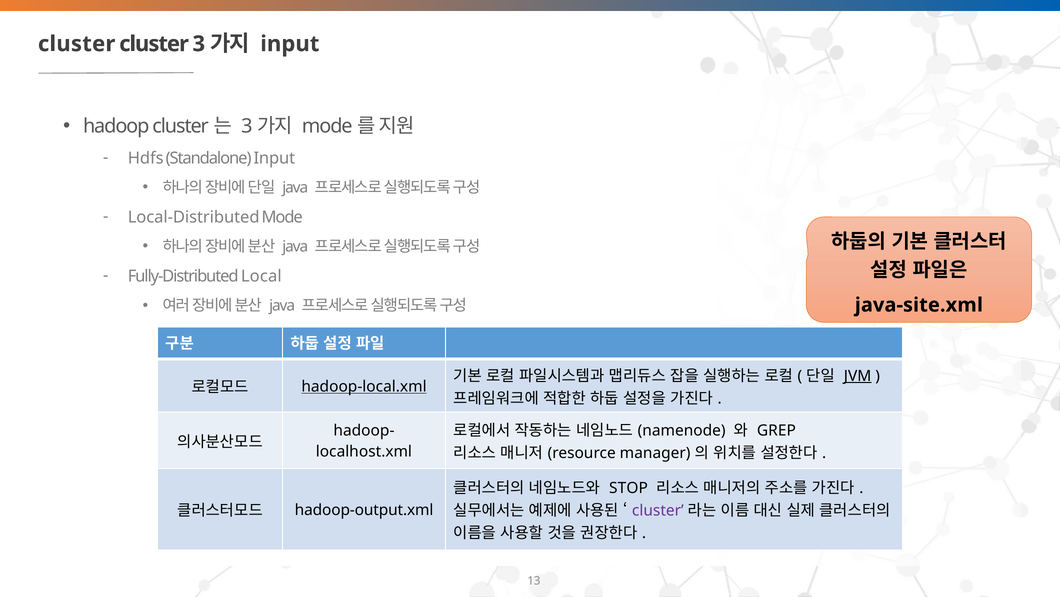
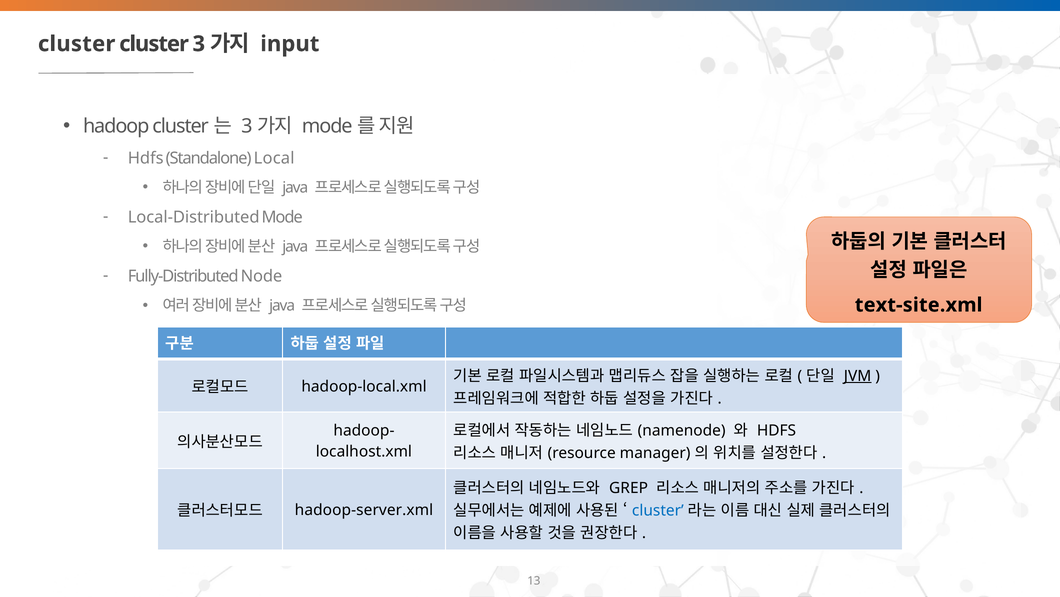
Standalone Input: Input -> Local
Local: Local -> Node
java-site.xml: java-site.xml -> text-site.xml
hadoop-local.xml underline: present -> none
GREP at (776, 430): GREP -> HDFS
STOP: STOP -> GREP
hadoop-output.xml: hadoop-output.xml -> hadoop-server.xml
cluster at (658, 510) colour: purple -> blue
